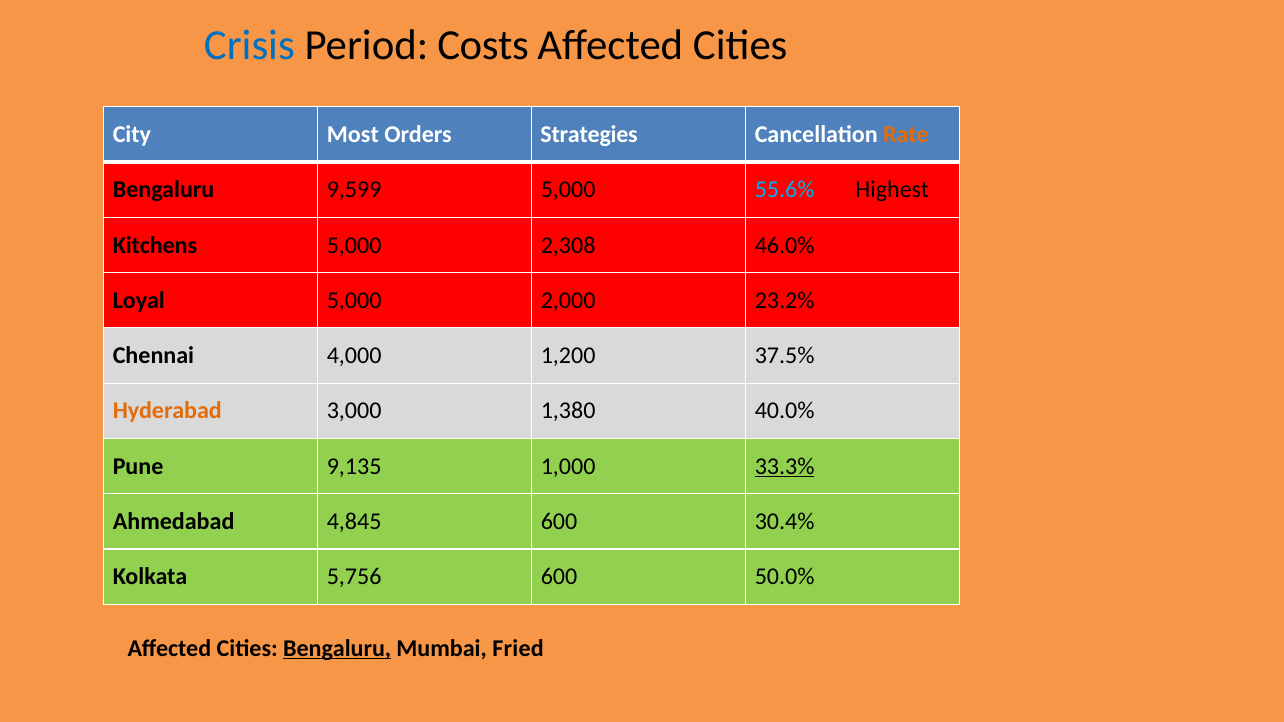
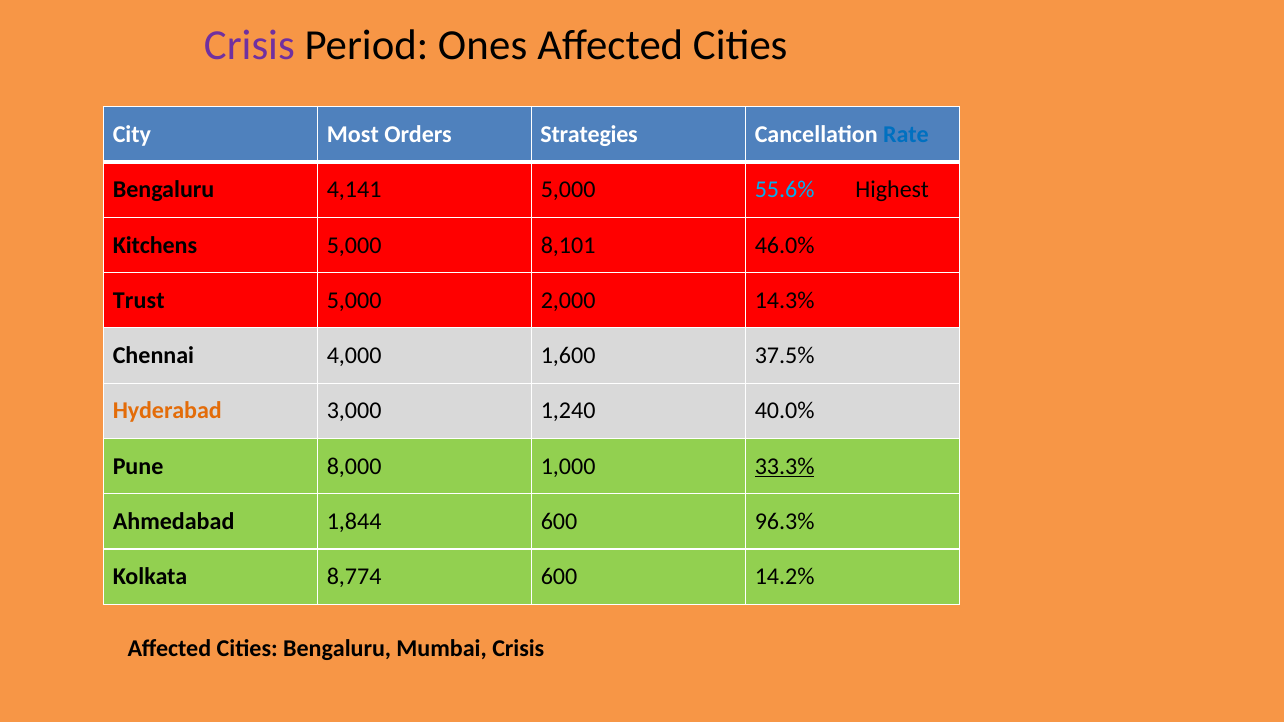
Crisis at (249, 46) colour: blue -> purple
Costs: Costs -> Ones
Rate colour: orange -> blue
9,599: 9,599 -> 4,141
2,308: 2,308 -> 8,101
Loyal: Loyal -> Trust
23.2%: 23.2% -> 14.3%
1,200: 1,200 -> 1,600
1,380: 1,380 -> 1,240
9,135: 9,135 -> 8,000
4,845: 4,845 -> 1,844
30.4%: 30.4% -> 96.3%
5,756: 5,756 -> 8,774
50.0%: 50.0% -> 14.2%
Bengaluru at (337, 649) underline: present -> none
Mumbai Fried: Fried -> Crisis
